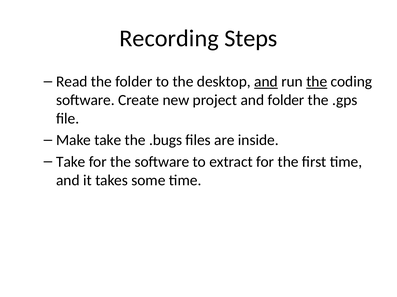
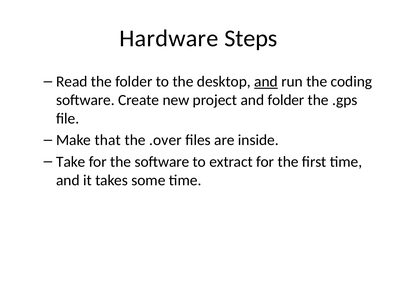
Recording: Recording -> Hardware
the at (317, 82) underline: present -> none
Make take: take -> that
.bugs: .bugs -> .over
